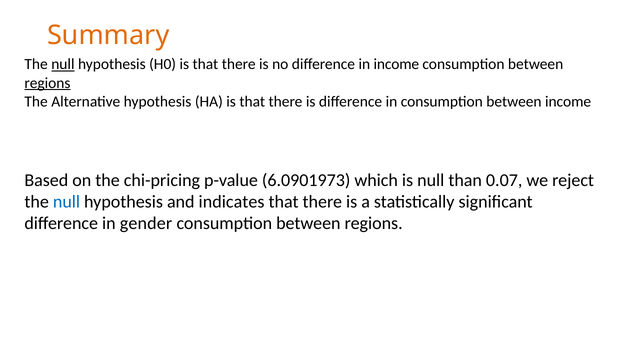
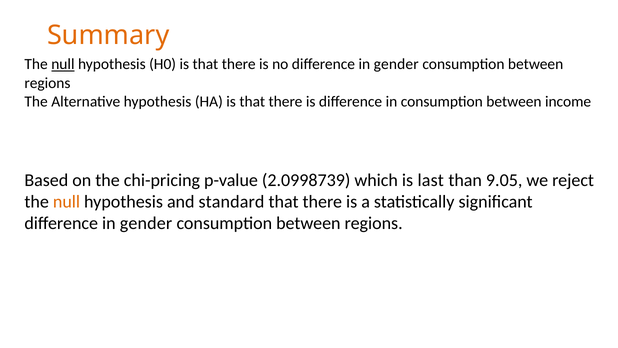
no difference in income: income -> gender
regions at (47, 83) underline: present -> none
6.0901973: 6.0901973 -> 2.0998739
is null: null -> last
0.07: 0.07 -> 9.05
null at (67, 202) colour: blue -> orange
indicates: indicates -> standard
